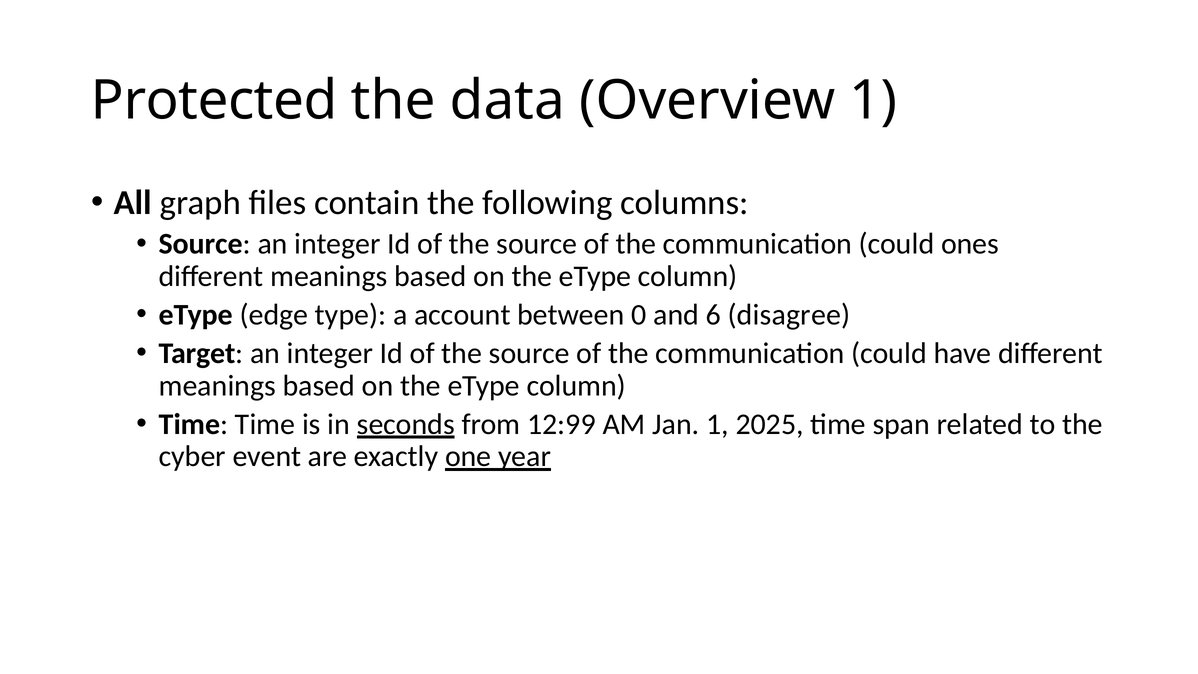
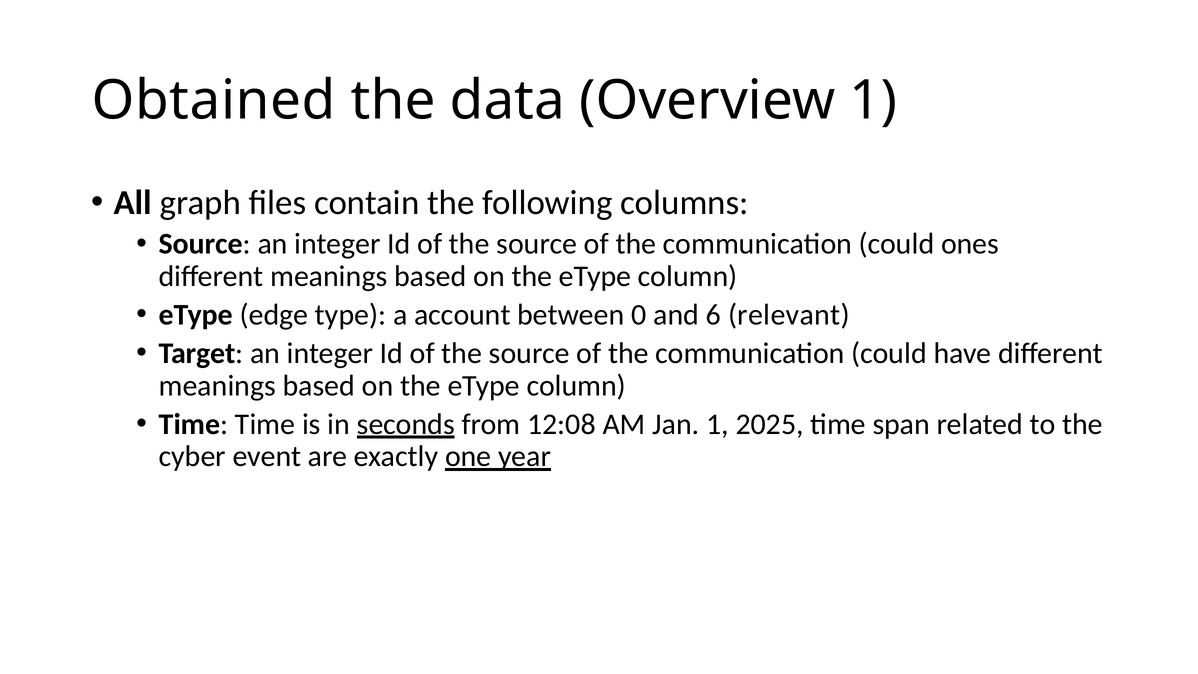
Protected: Protected -> Obtained
disagree: disagree -> relevant
12:99: 12:99 -> 12:08
